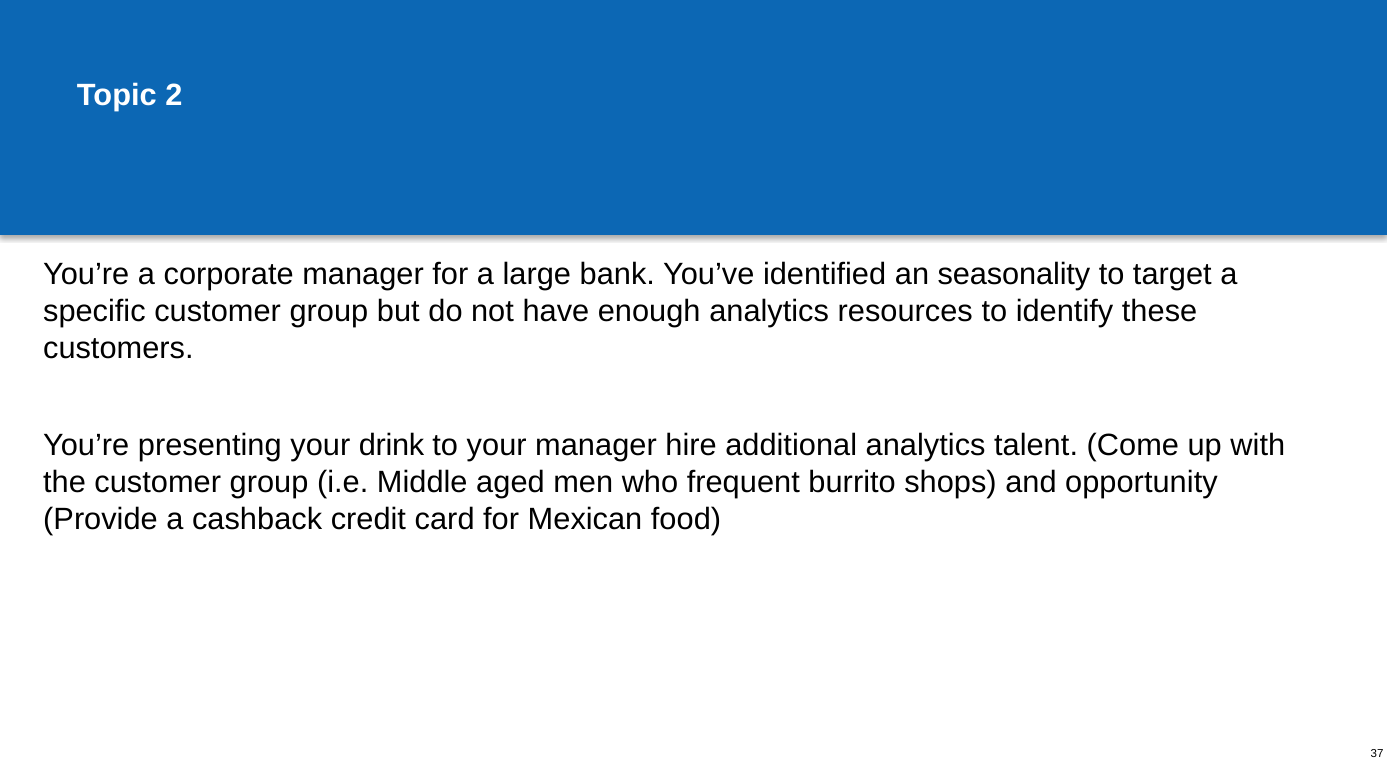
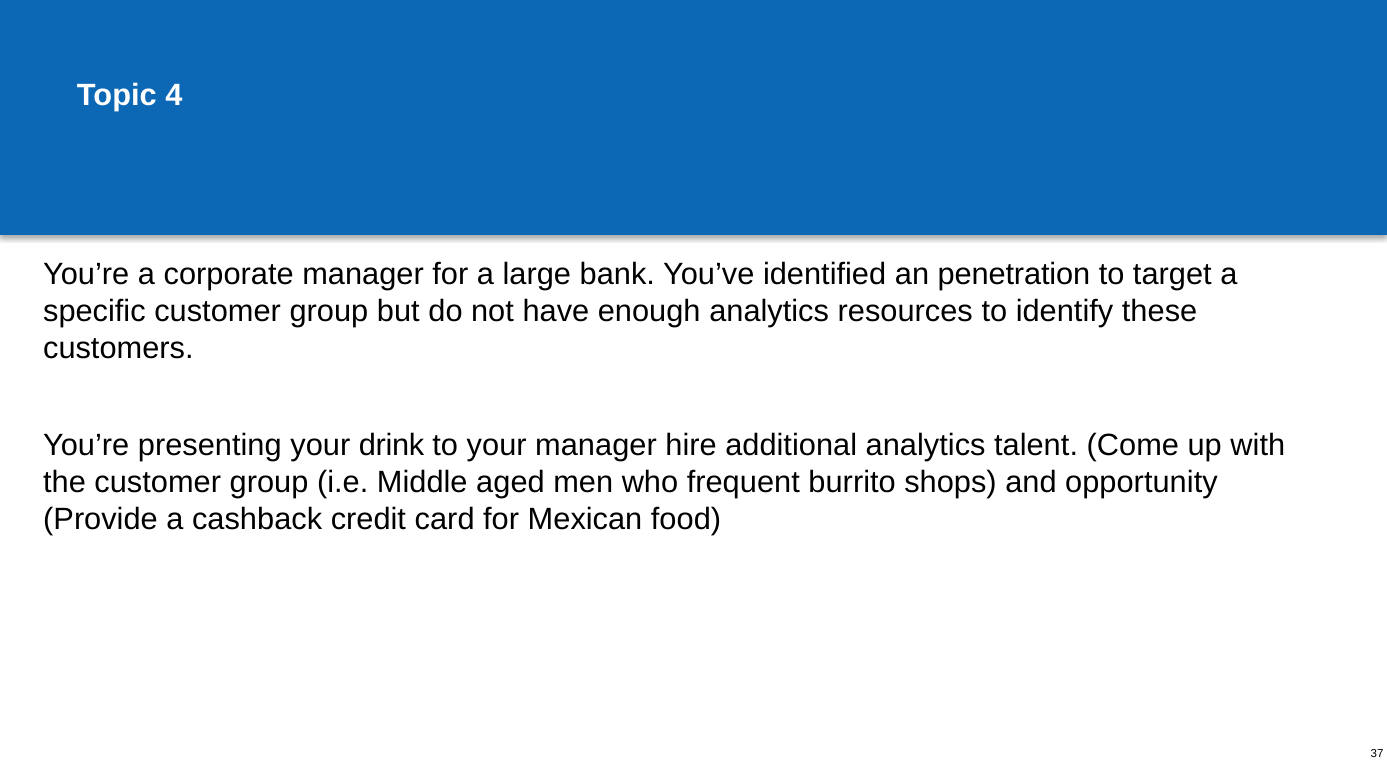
2: 2 -> 4
seasonality: seasonality -> penetration
